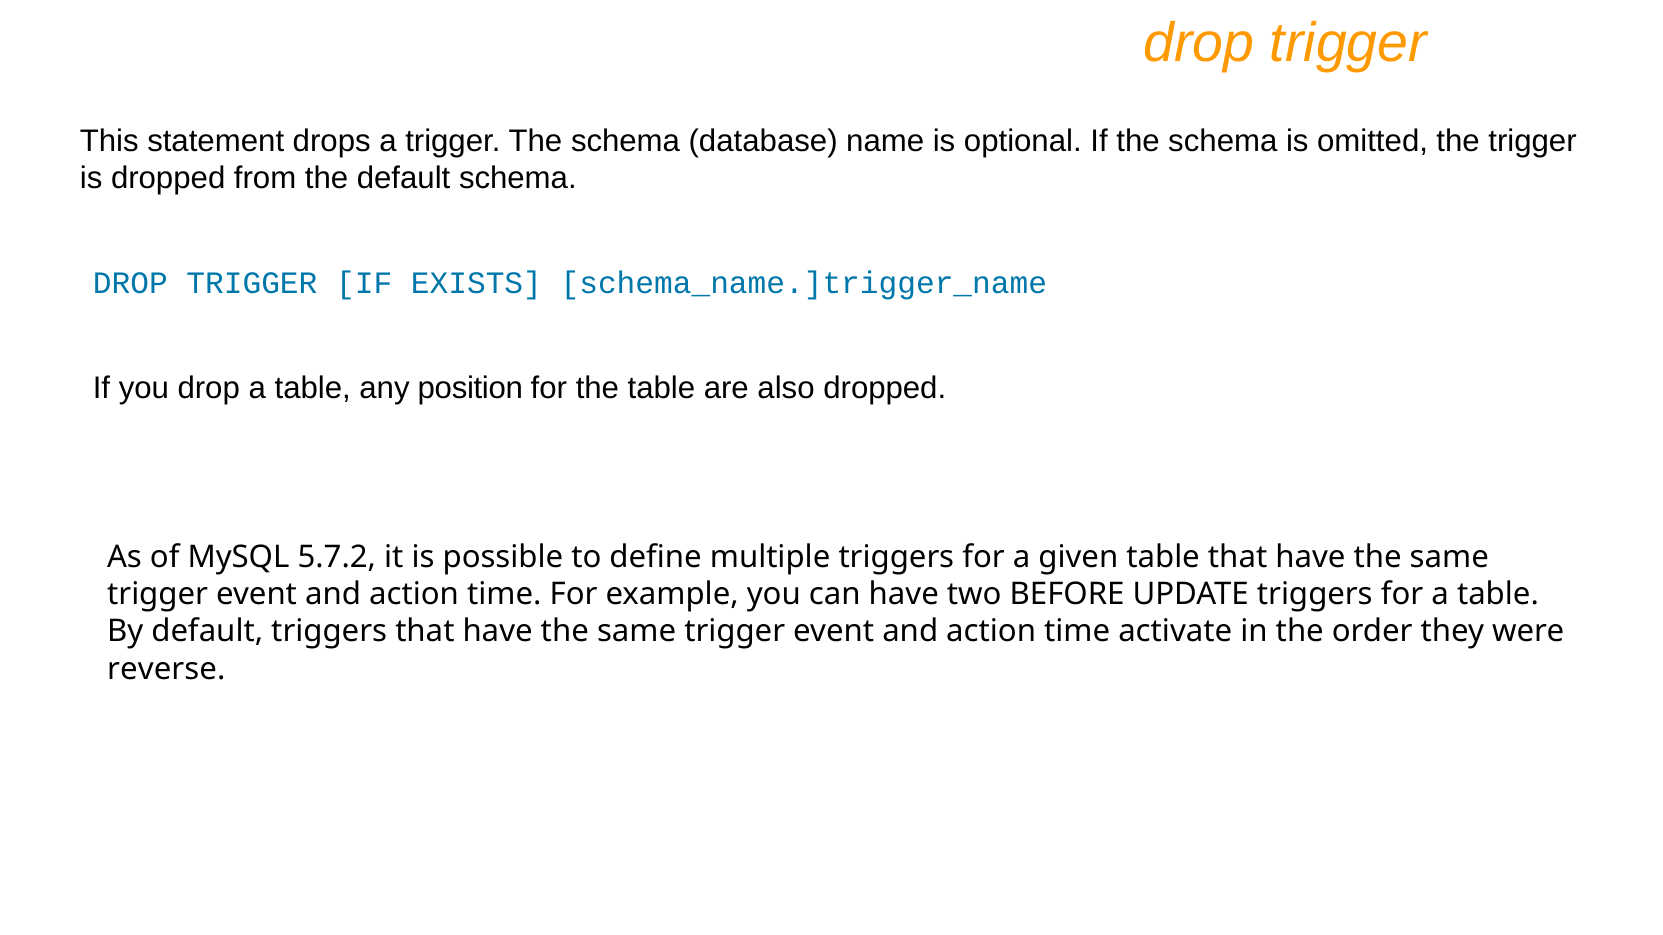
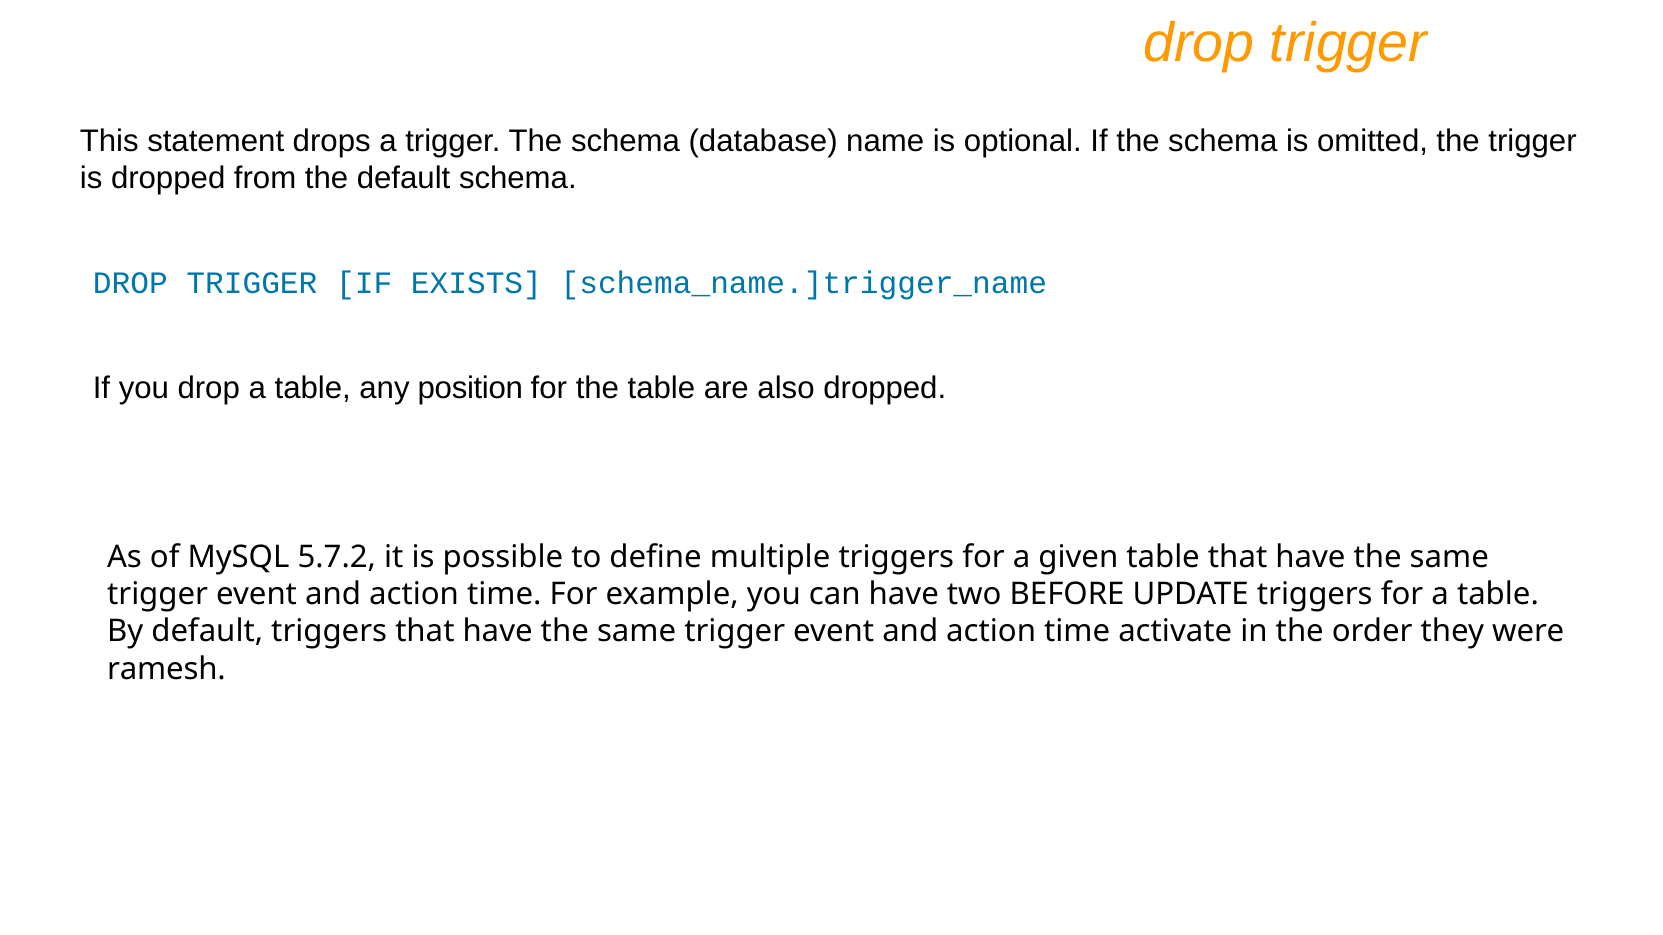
reverse: reverse -> ramesh
